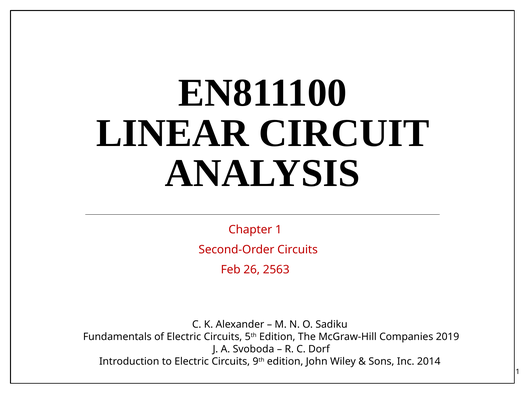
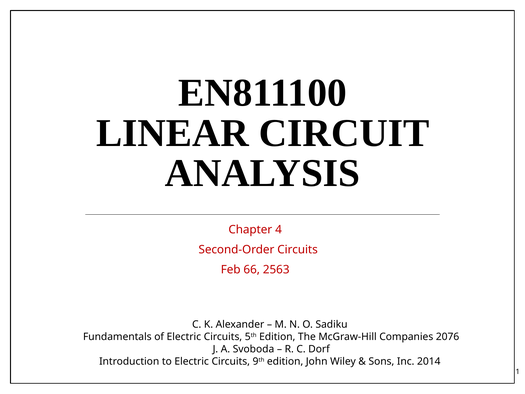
Chapter 1: 1 -> 4
26: 26 -> 66
2019: 2019 -> 2076
